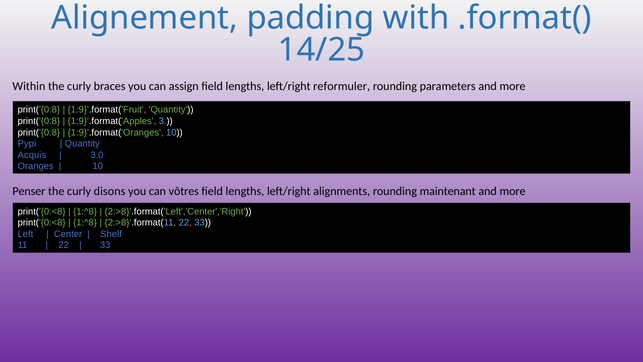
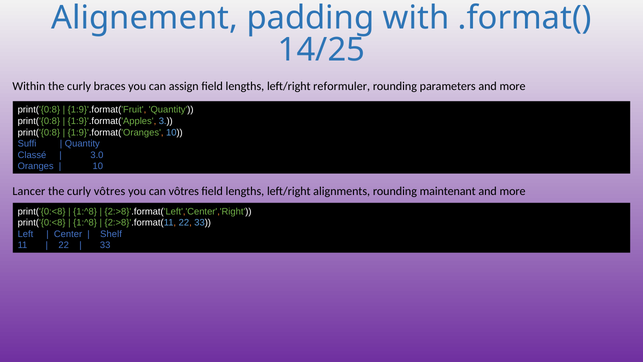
Pypi: Pypi -> Suffi
Acquis: Acquis -> Classé
Penser: Penser -> Lancer
curly disons: disons -> vôtres
